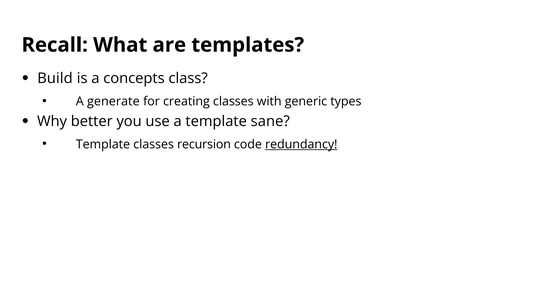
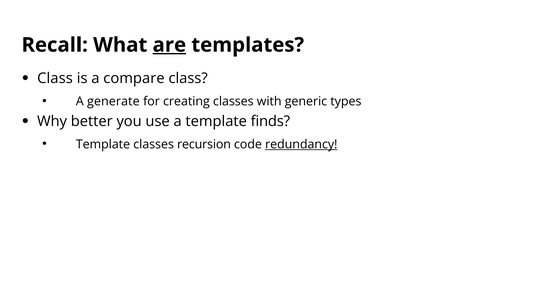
are underline: none -> present
Build at (55, 78): Build -> Class
concepts: concepts -> compare
sane: sane -> finds
